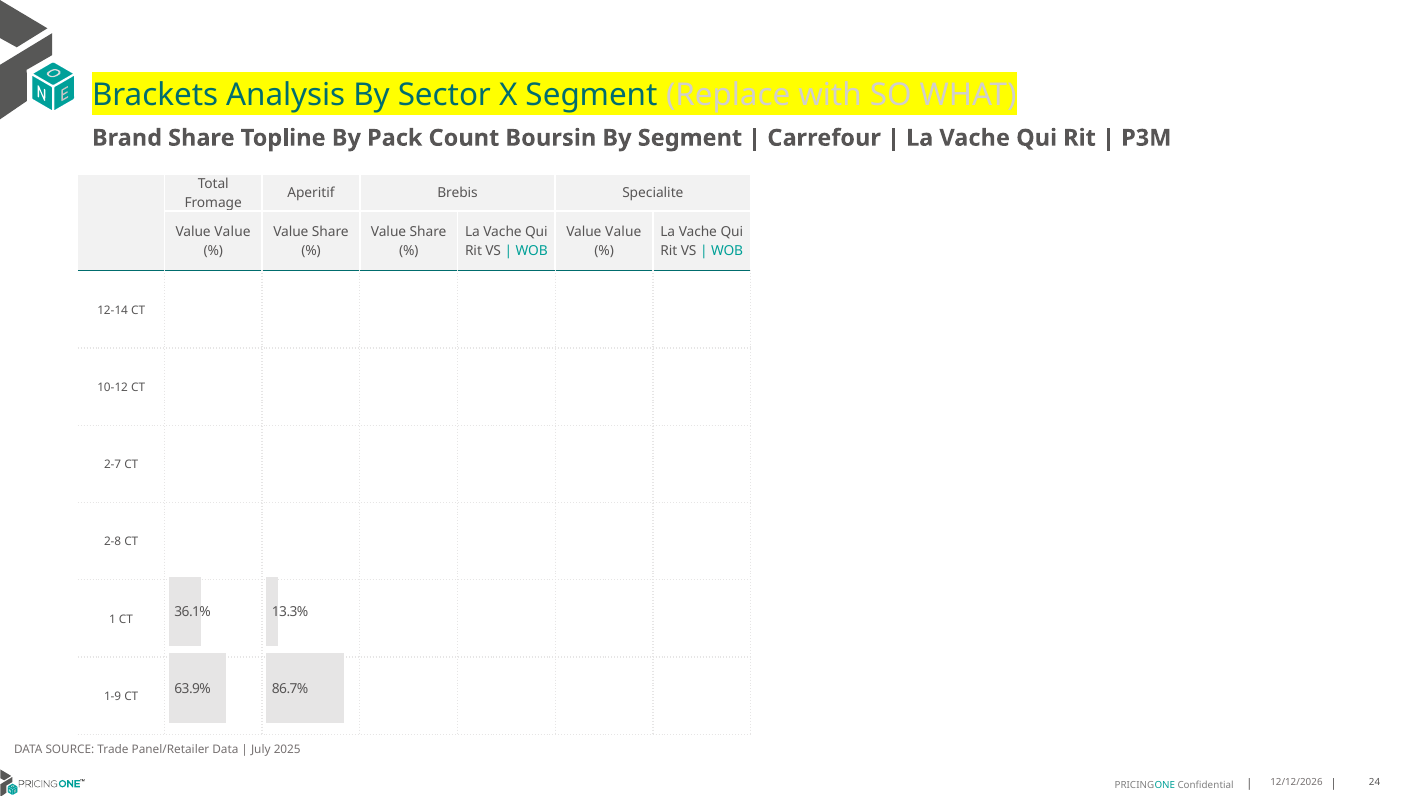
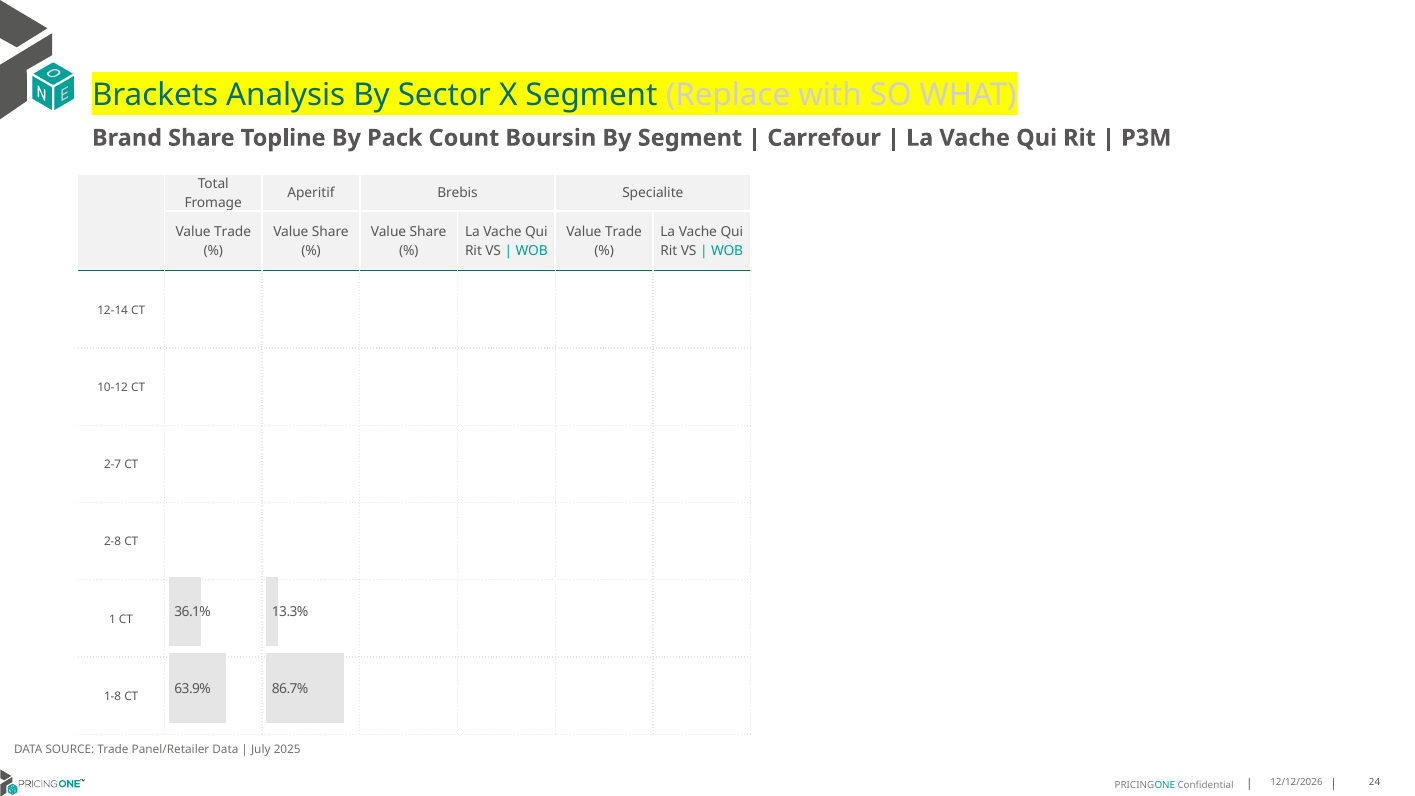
Value at (232, 232): Value -> Trade
Value at (623, 232): Value -> Trade
1-9: 1-9 -> 1-8
